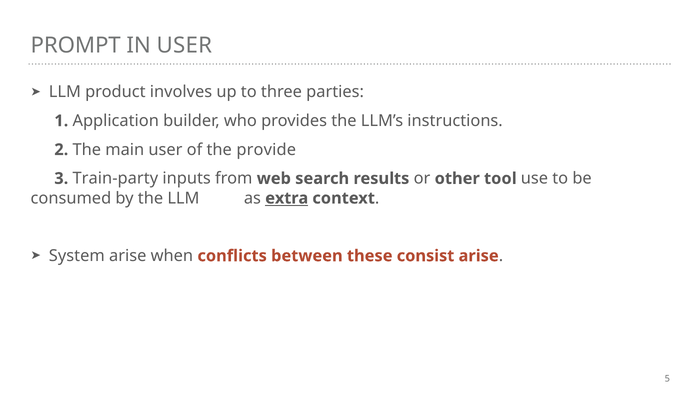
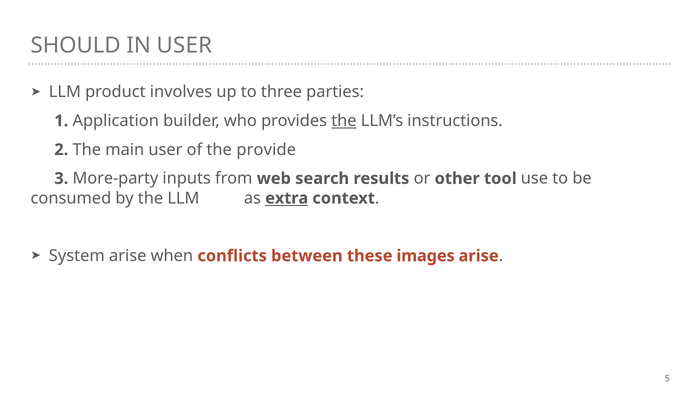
PROMPT: PROMPT -> SHOULD
the at (344, 121) underline: none -> present
Train-party: Train-party -> More-party
consist: consist -> images
